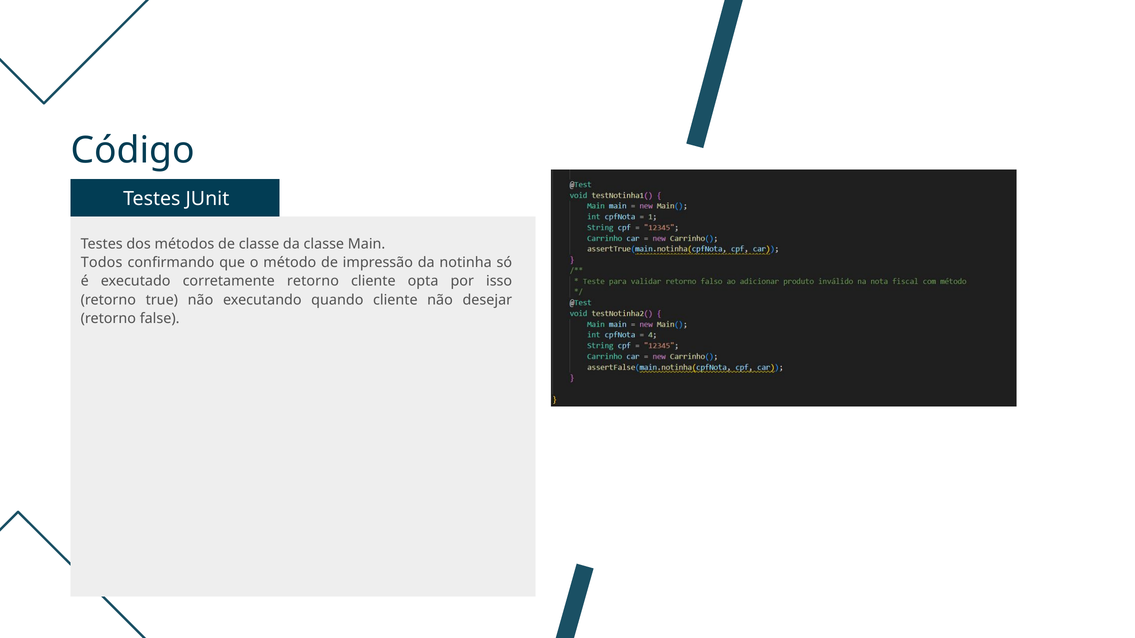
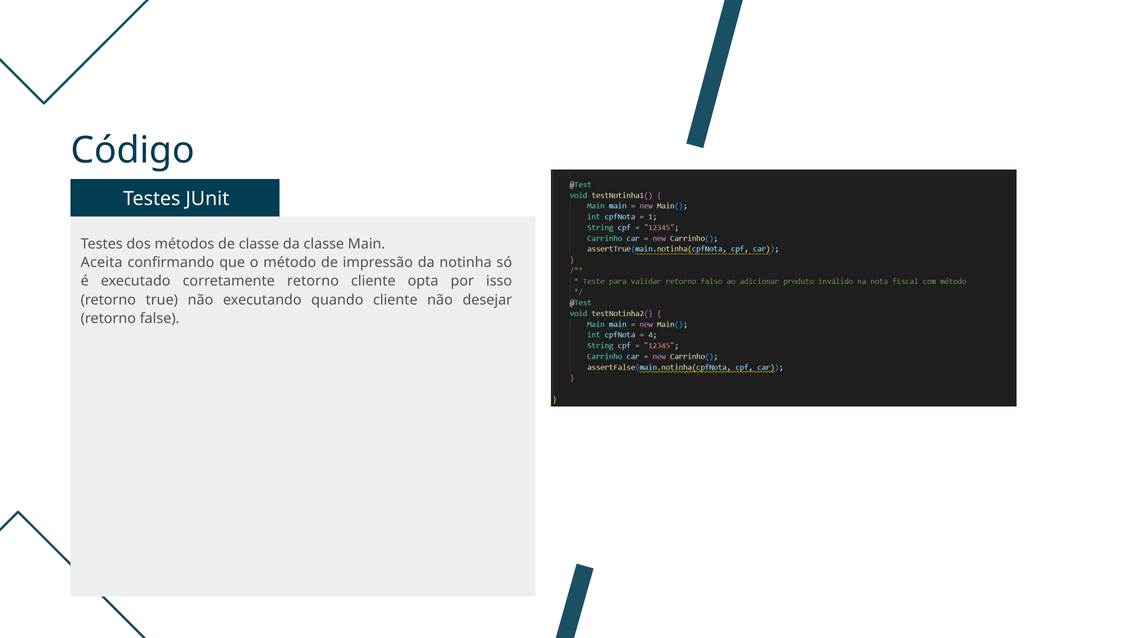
Todos: Todos -> Aceita
